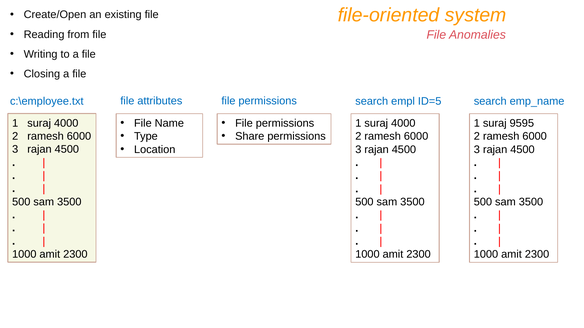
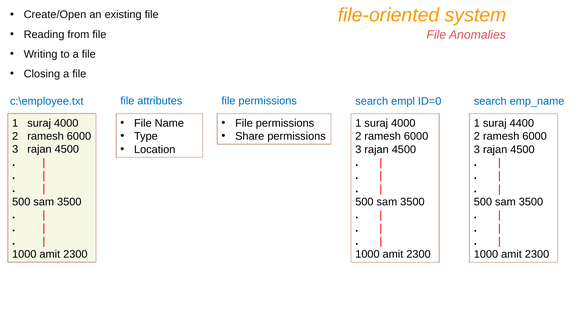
ID=5: ID=5 -> ID=0
9595: 9595 -> 4400
